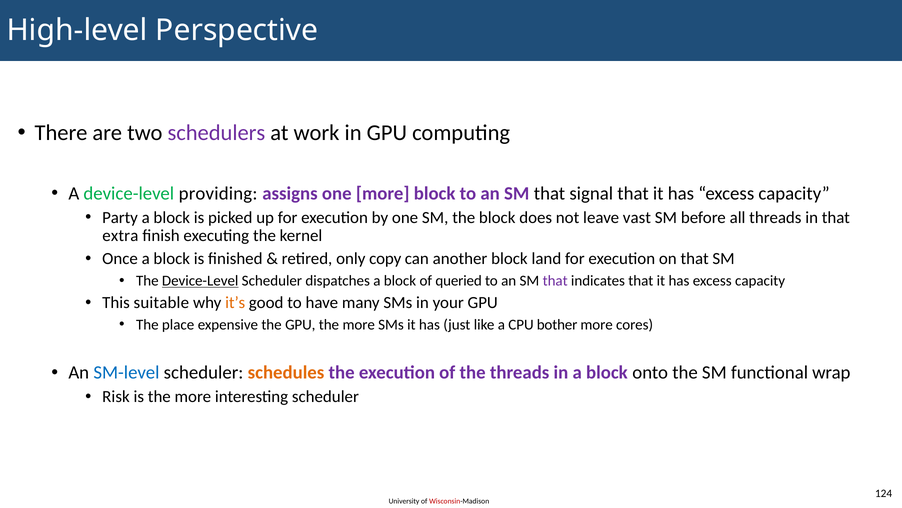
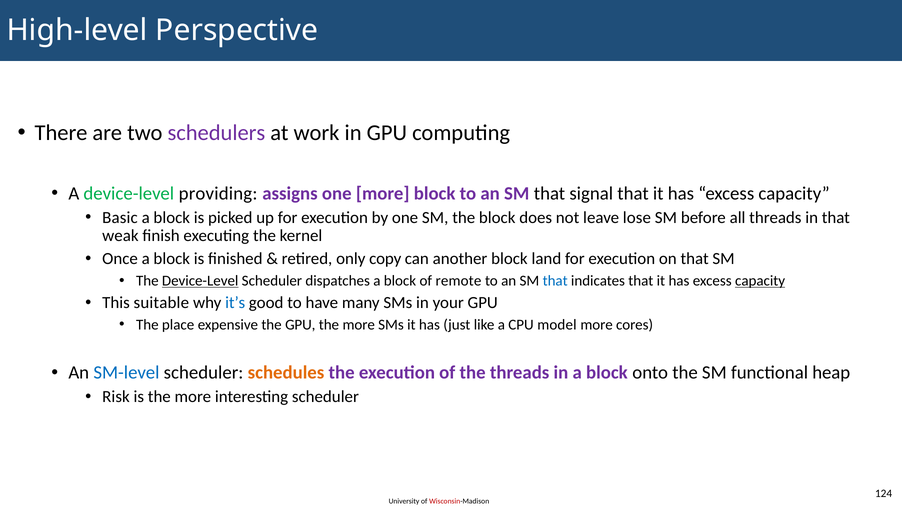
Party: Party -> Basic
vast: vast -> lose
extra: extra -> weak
queried: queried -> remote
that at (555, 280) colour: purple -> blue
capacity at (760, 280) underline: none -> present
it’s colour: orange -> blue
bother: bother -> model
wrap: wrap -> heap
